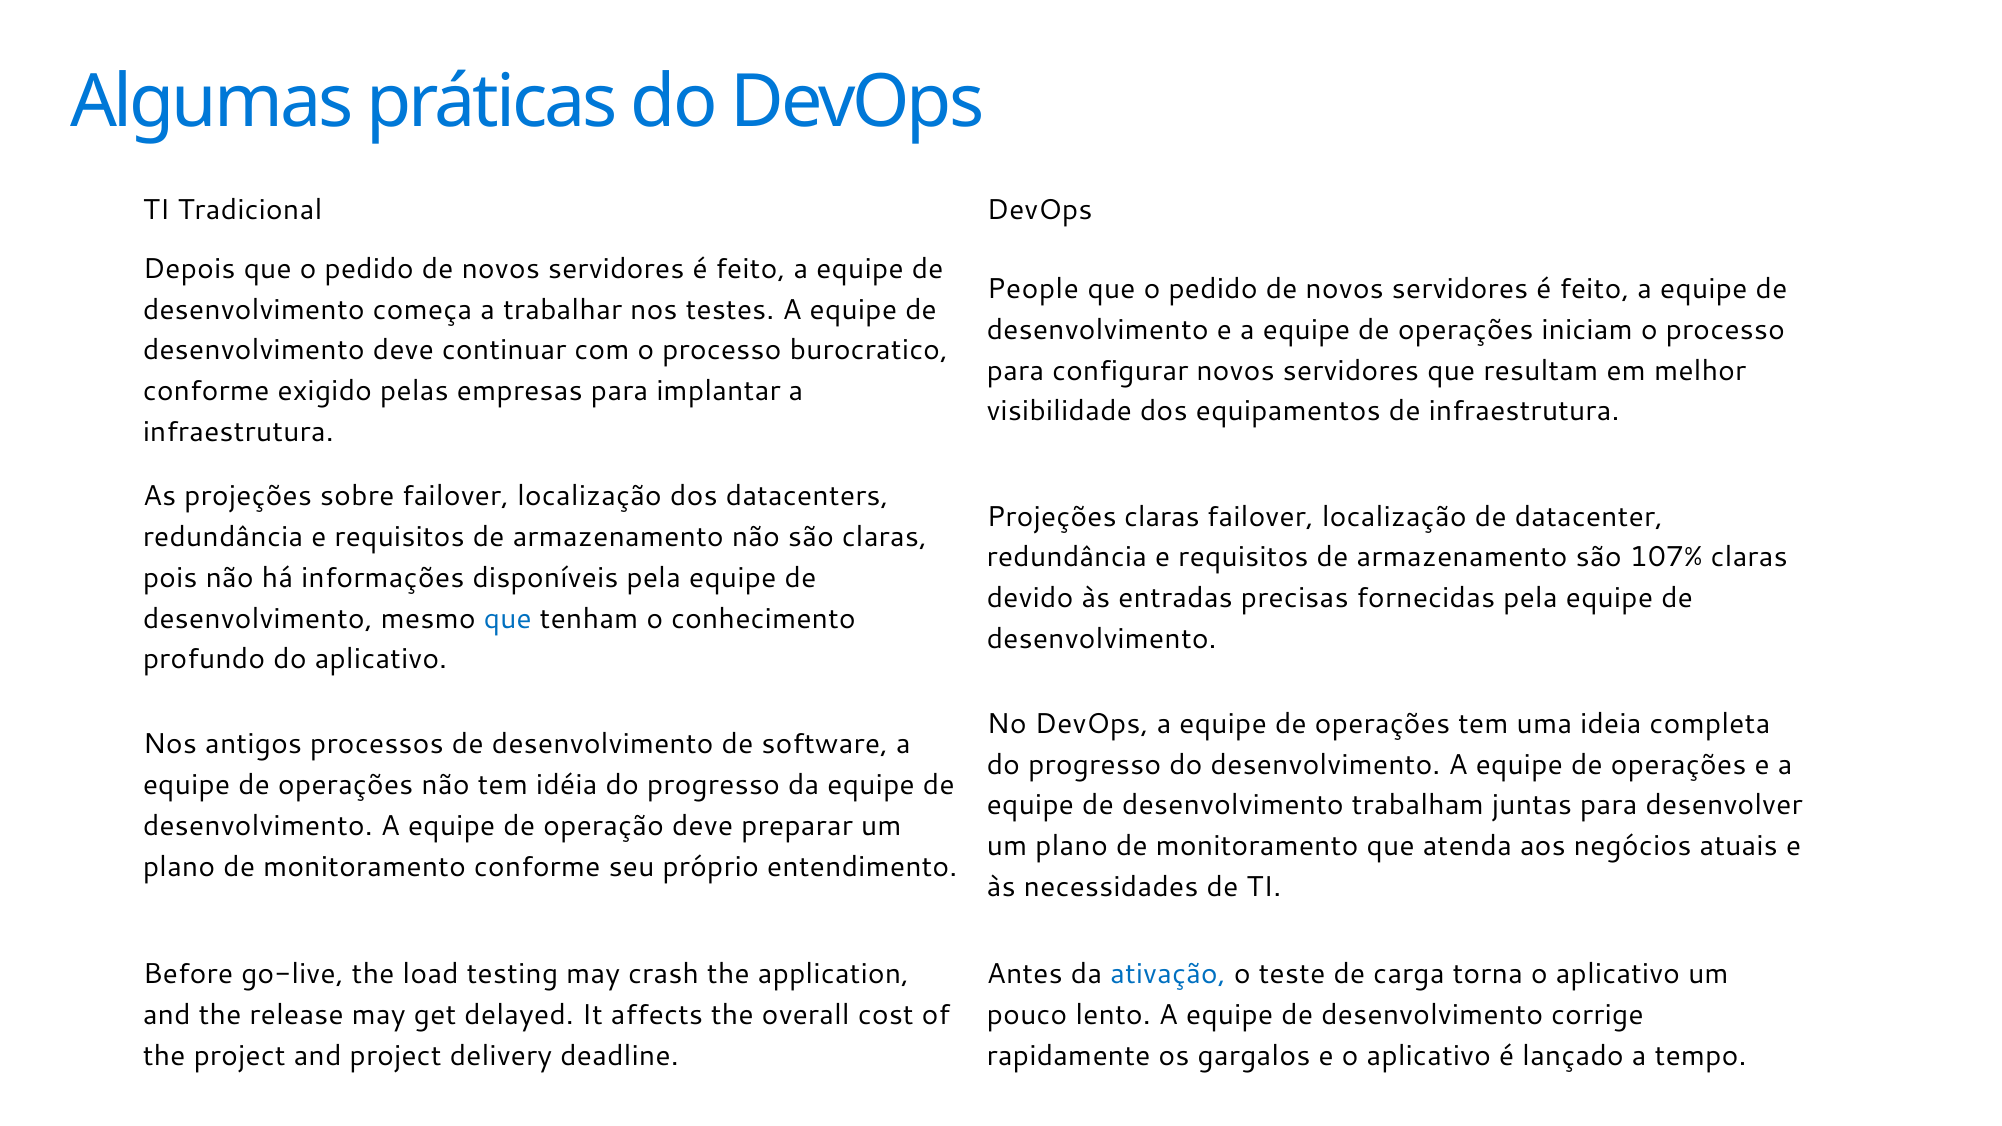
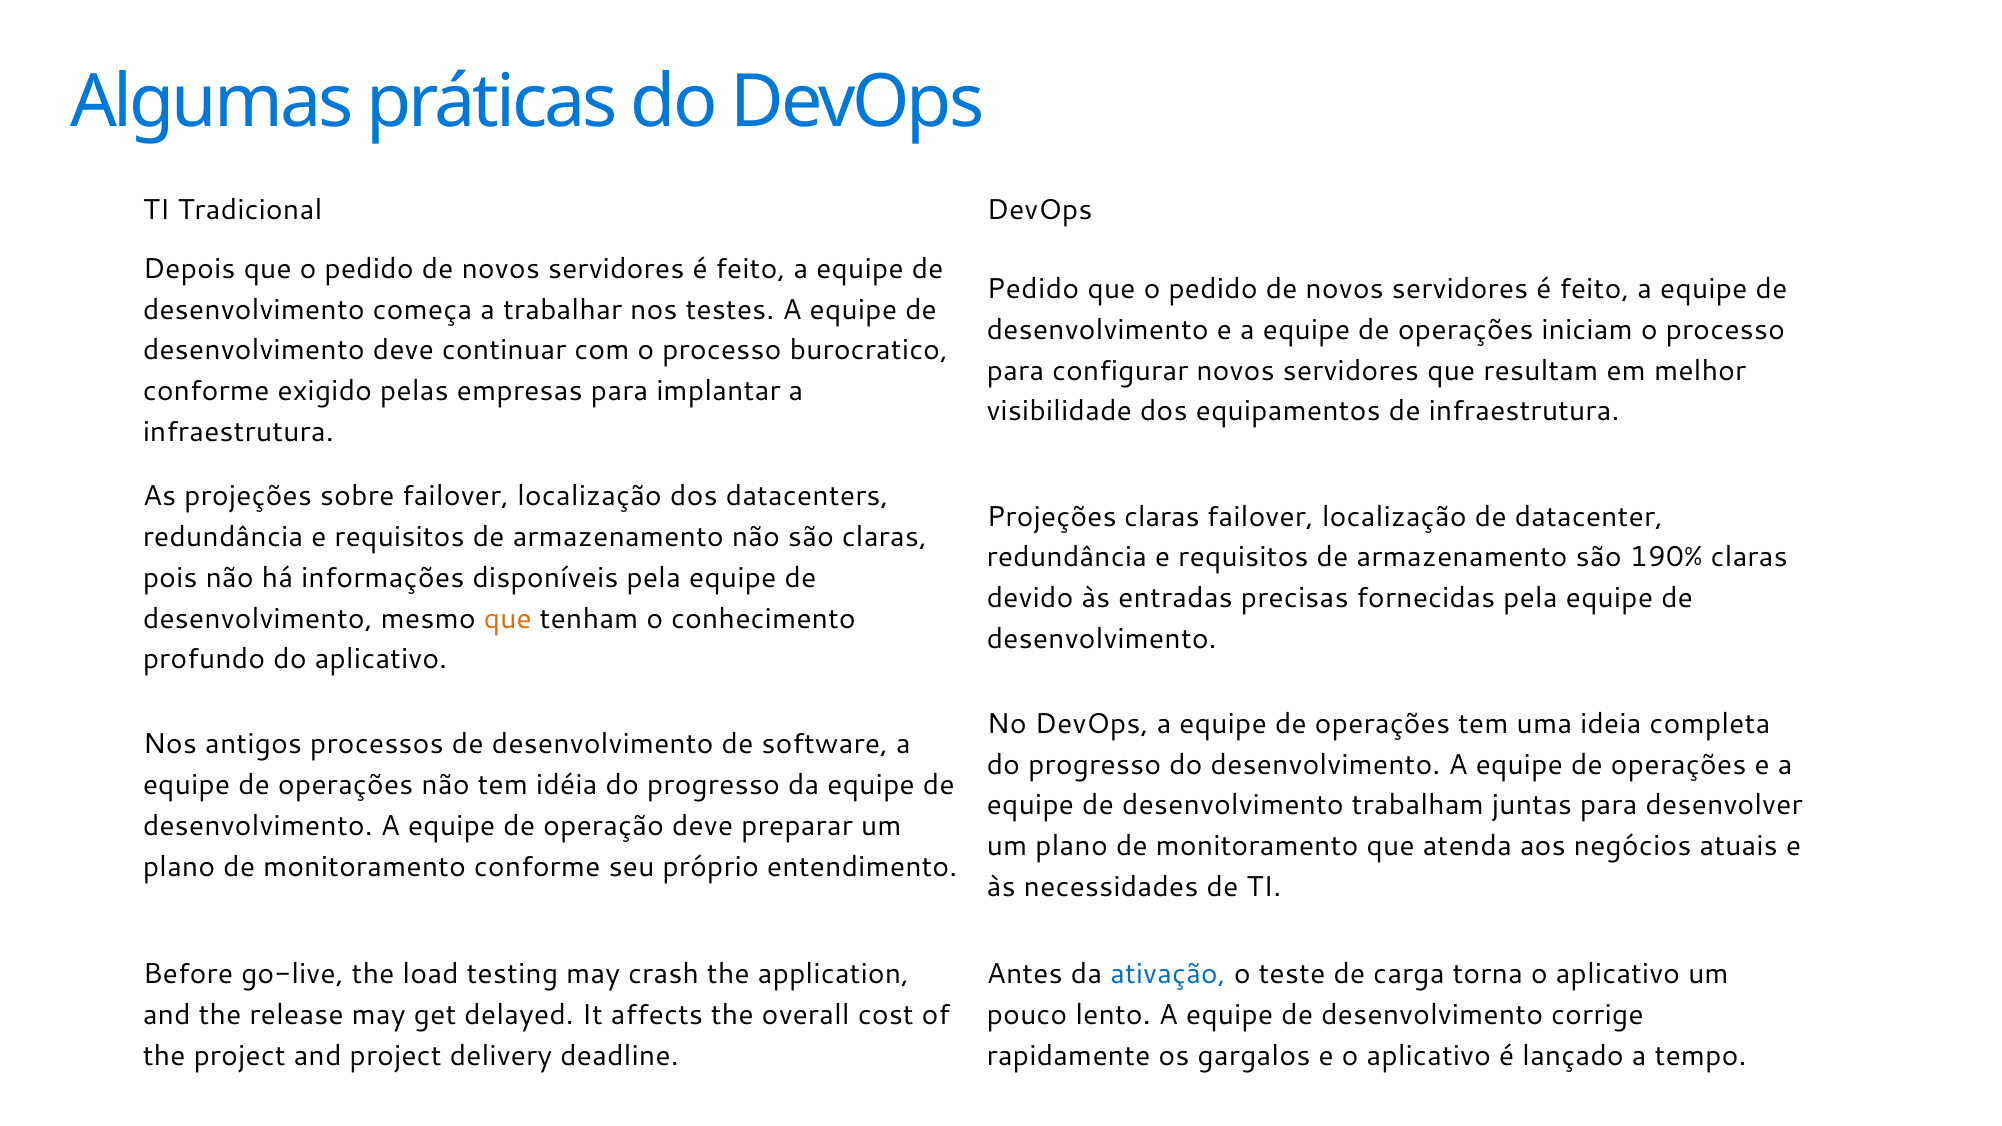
People at (1033, 289): People -> Pedido
107%: 107% -> 190%
que at (508, 619) colour: blue -> orange
